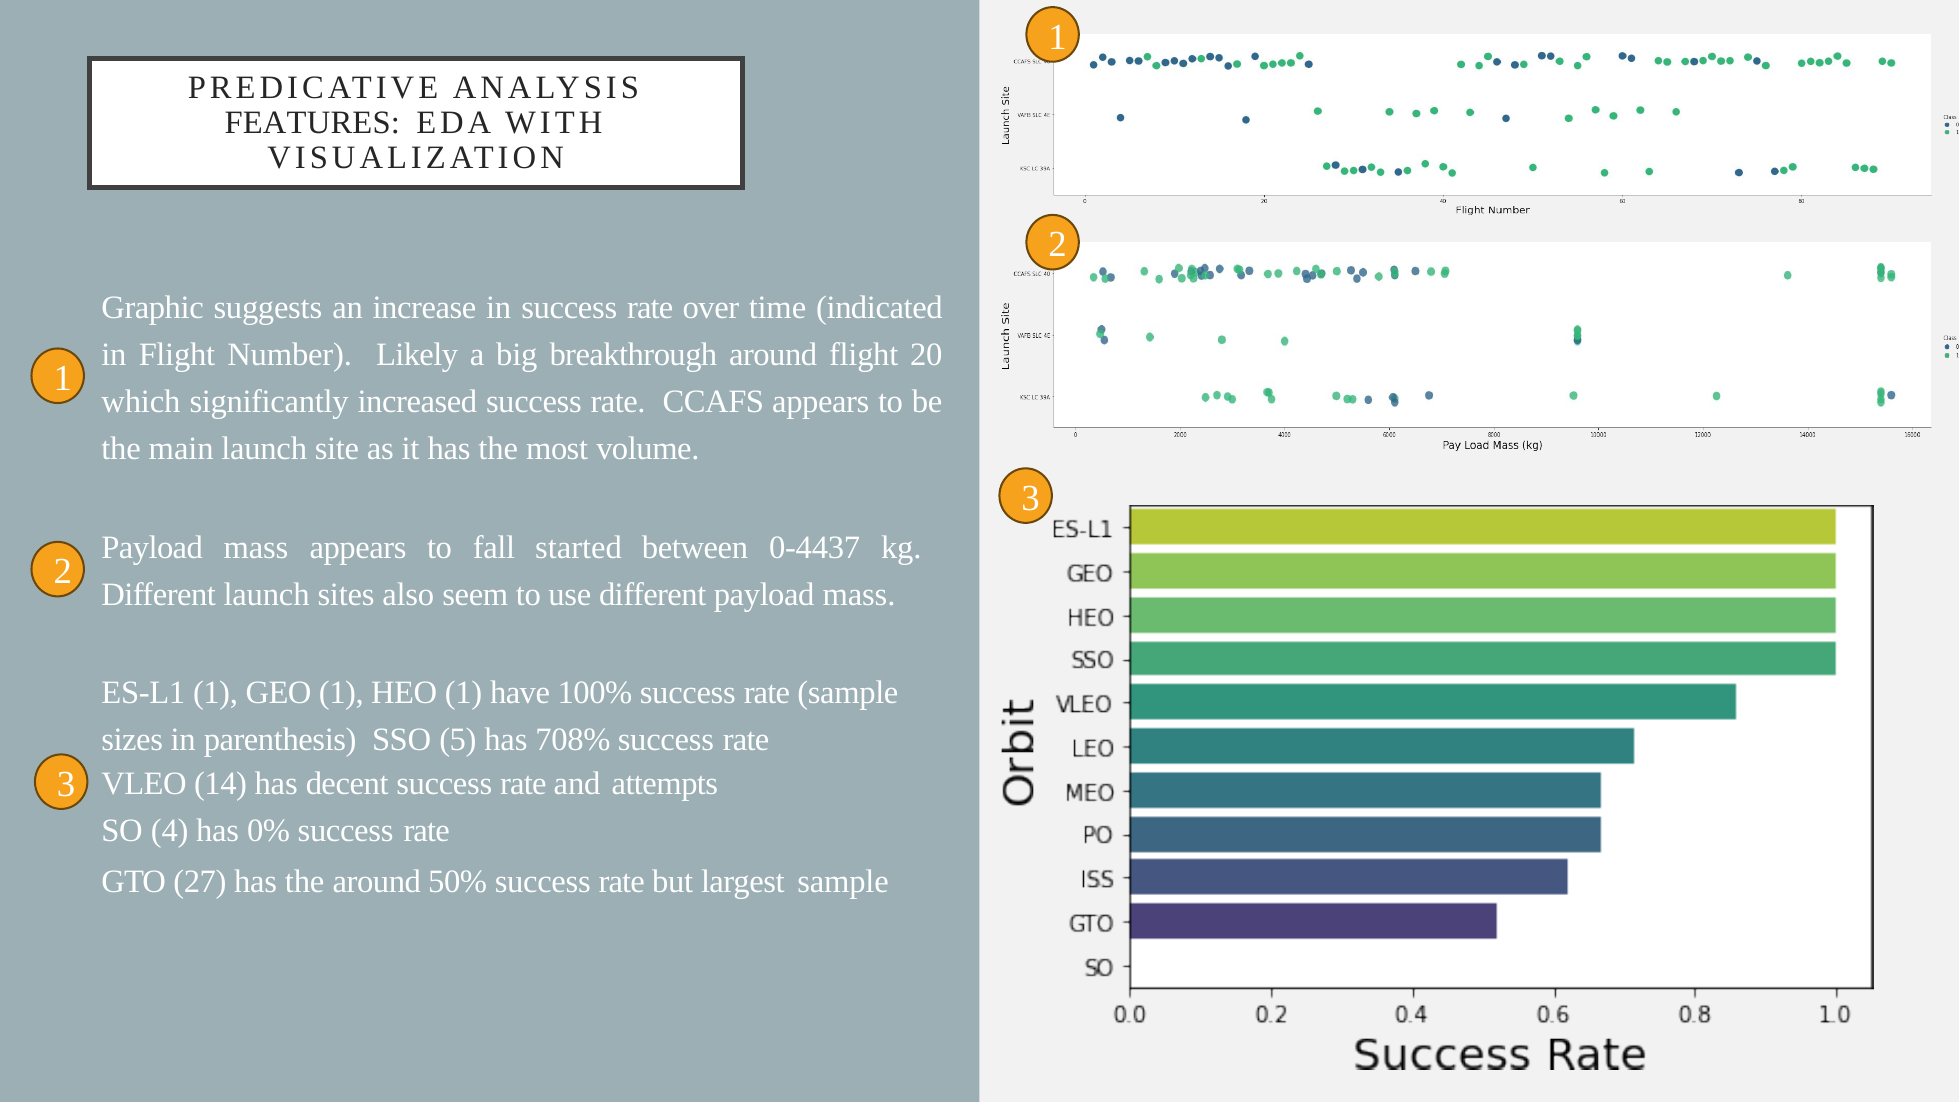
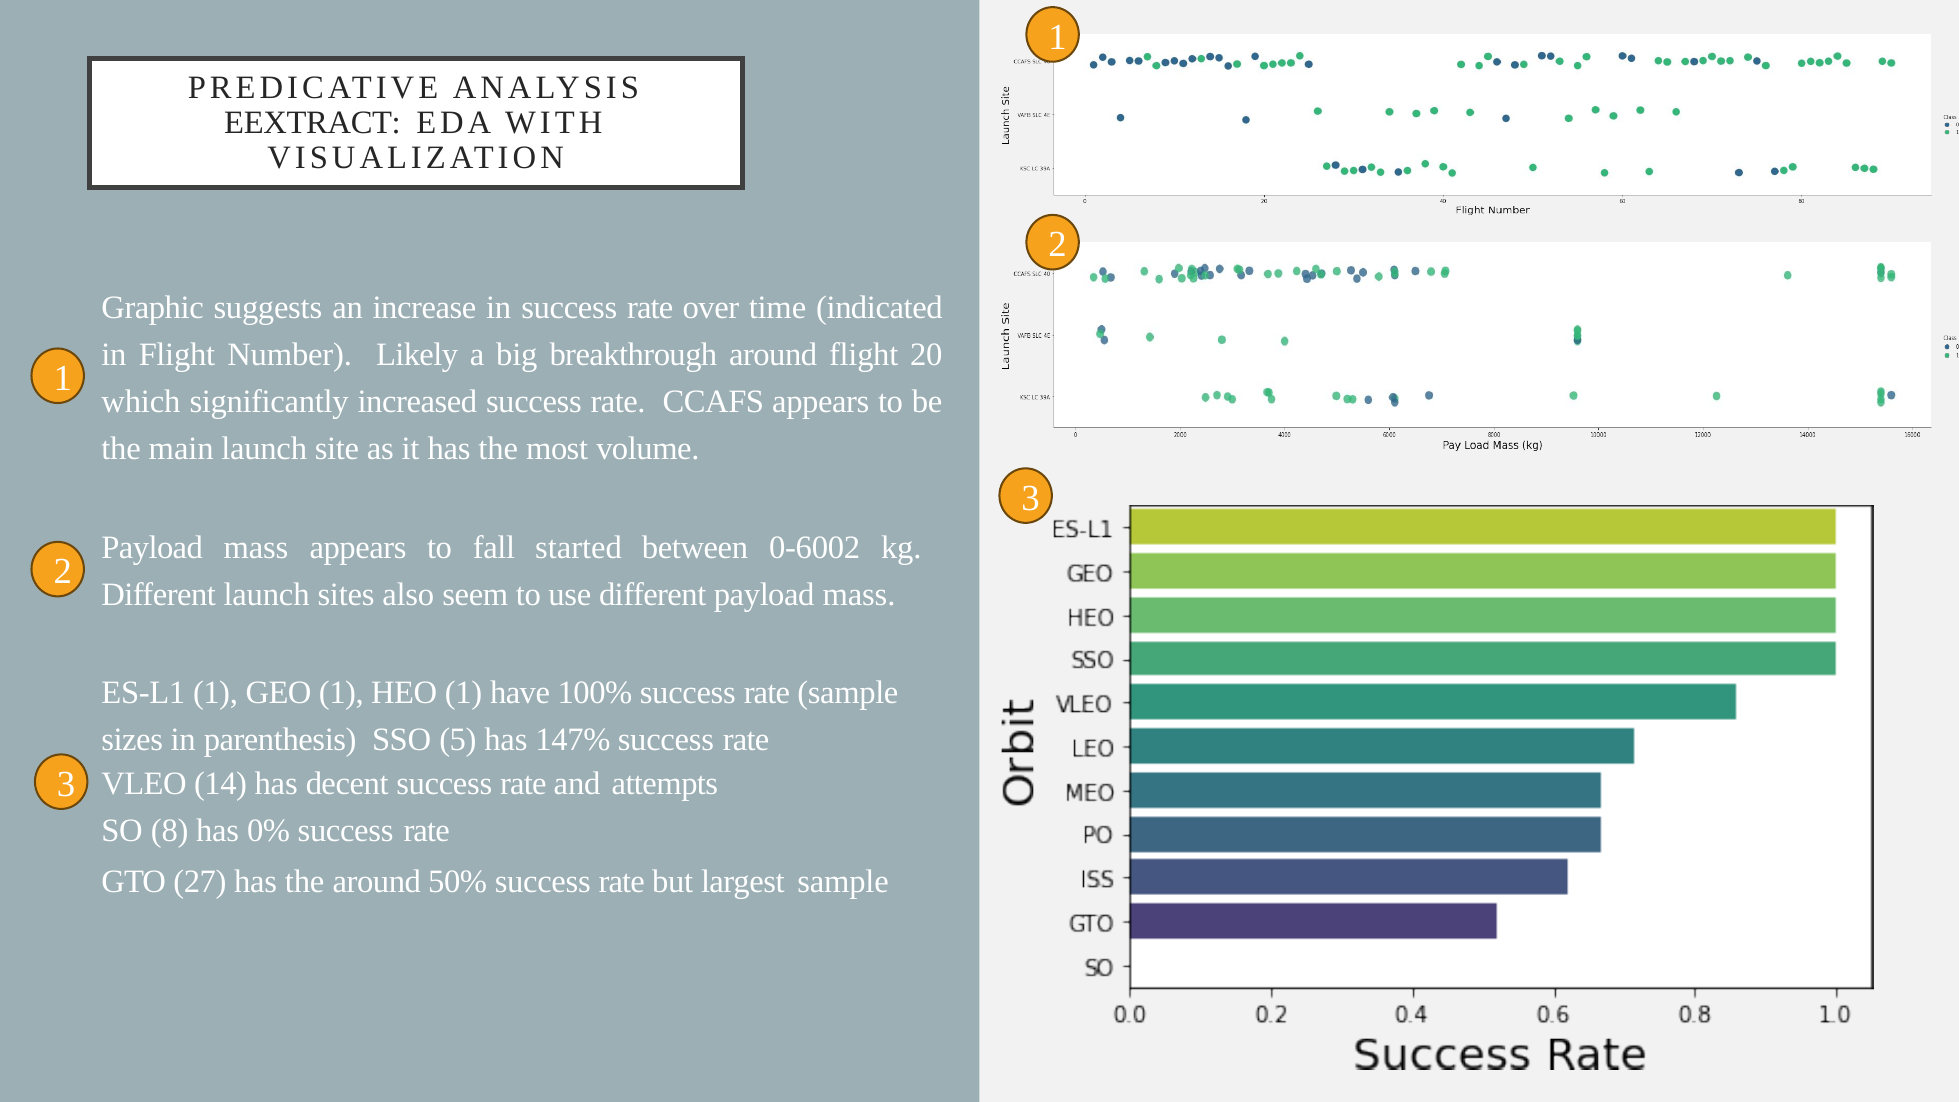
FEATURES: FEATURES -> EEXTRACT
0-4437: 0-4437 -> 0-6002
708%: 708% -> 147%
4: 4 -> 8
